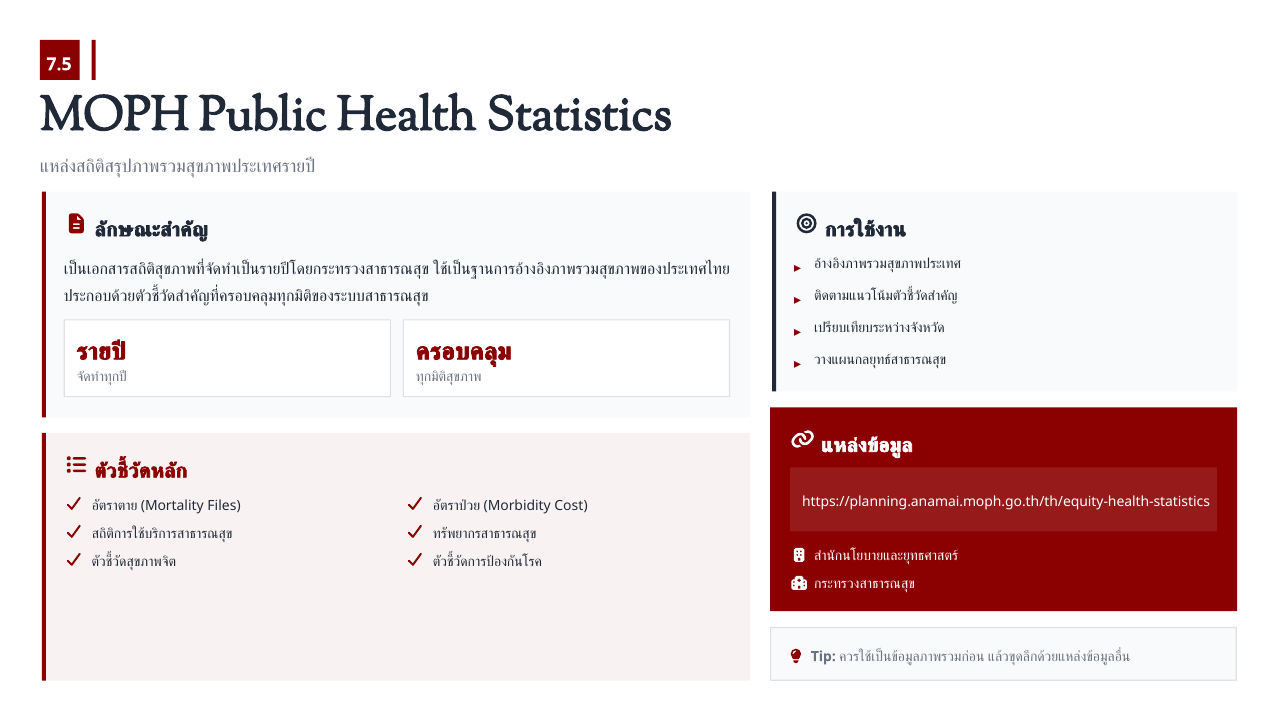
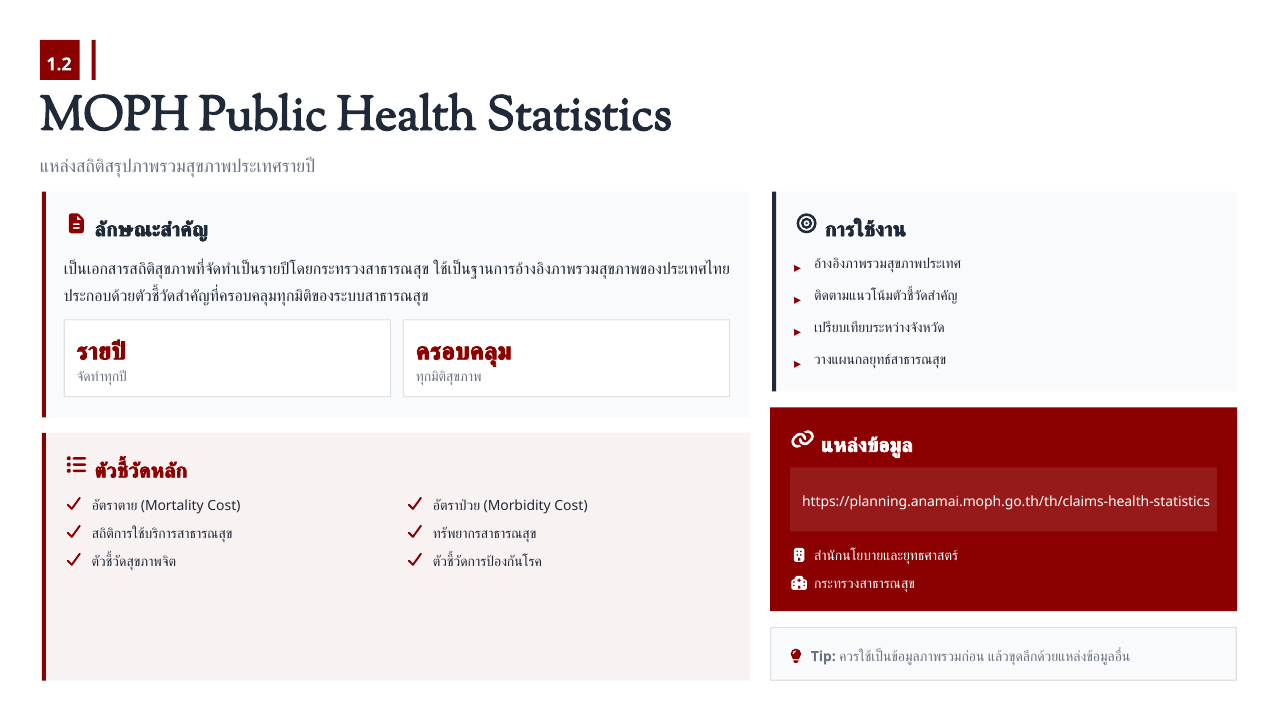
7.5: 7.5 -> 1.2
https://planning.anamai.moph.go.th/th/equity-health-statistics: https://planning.anamai.moph.go.th/th/equity-health-statistics -> https://planning.anamai.moph.go.th/th/claims-health-statistics
Files at (224, 505): Files -> Cost
